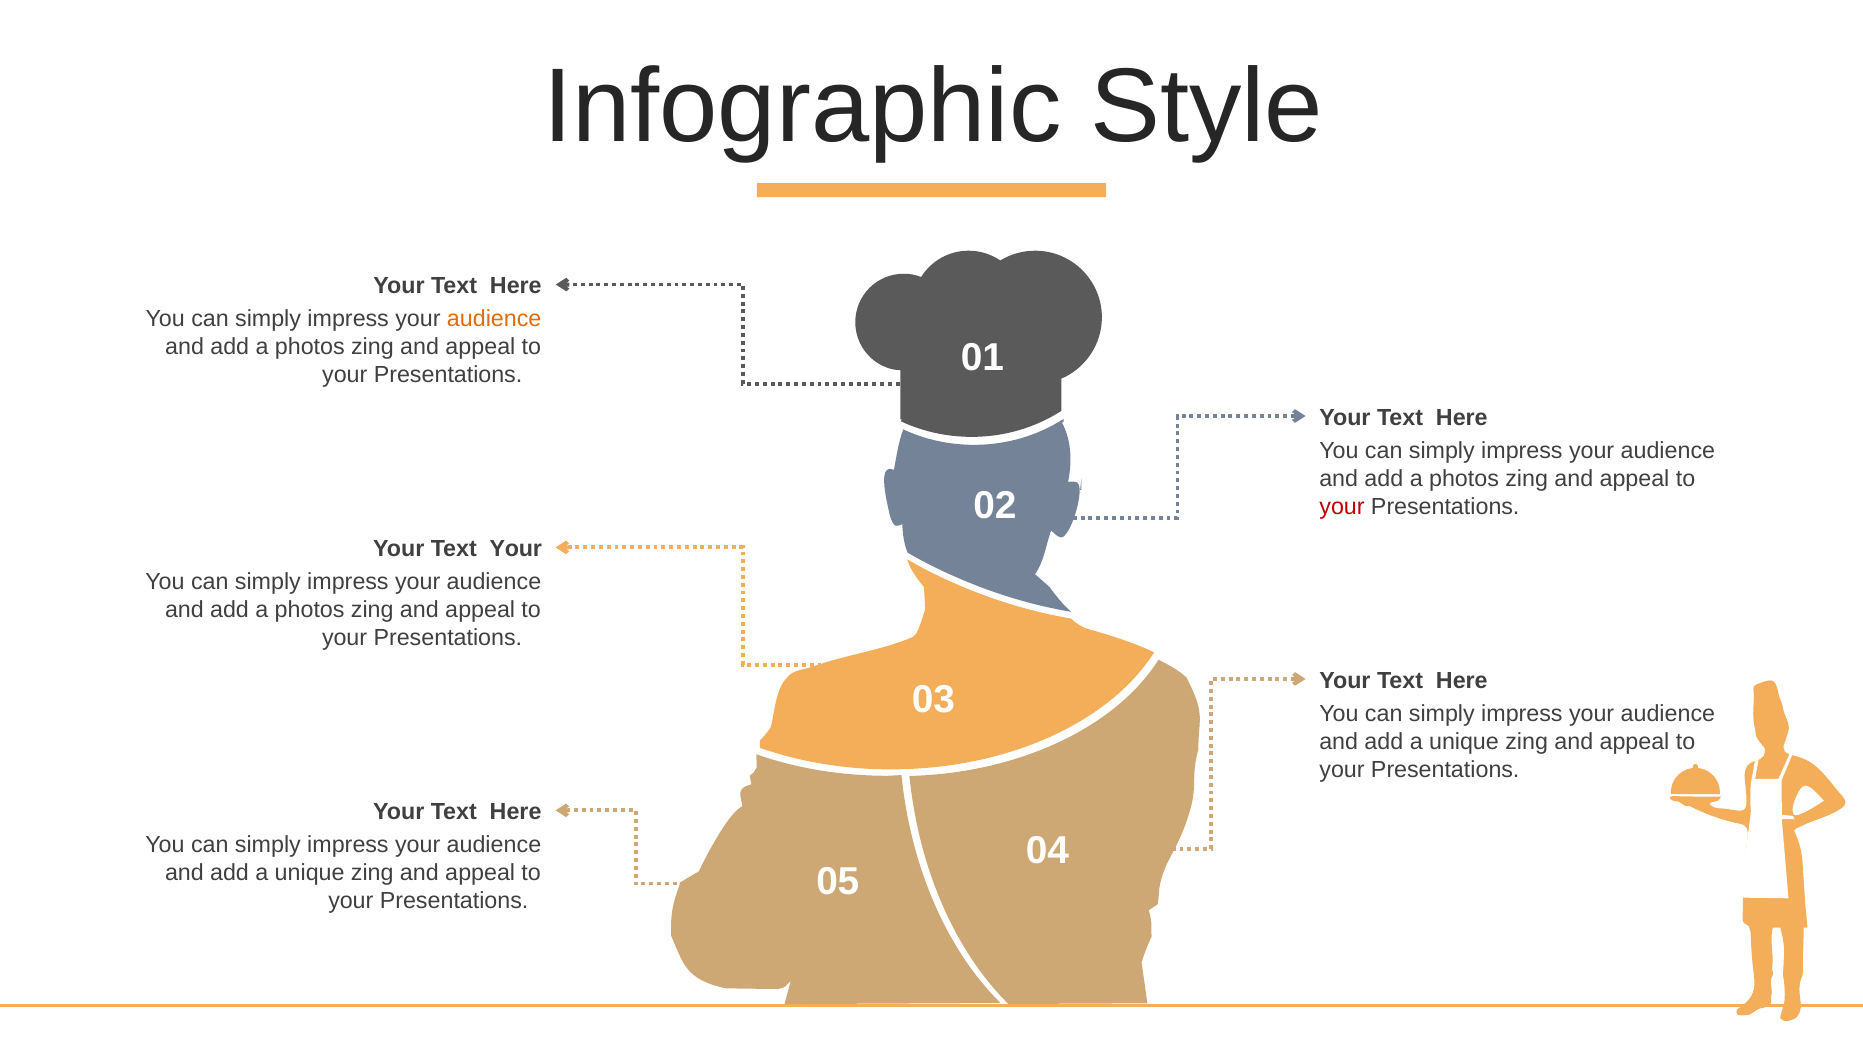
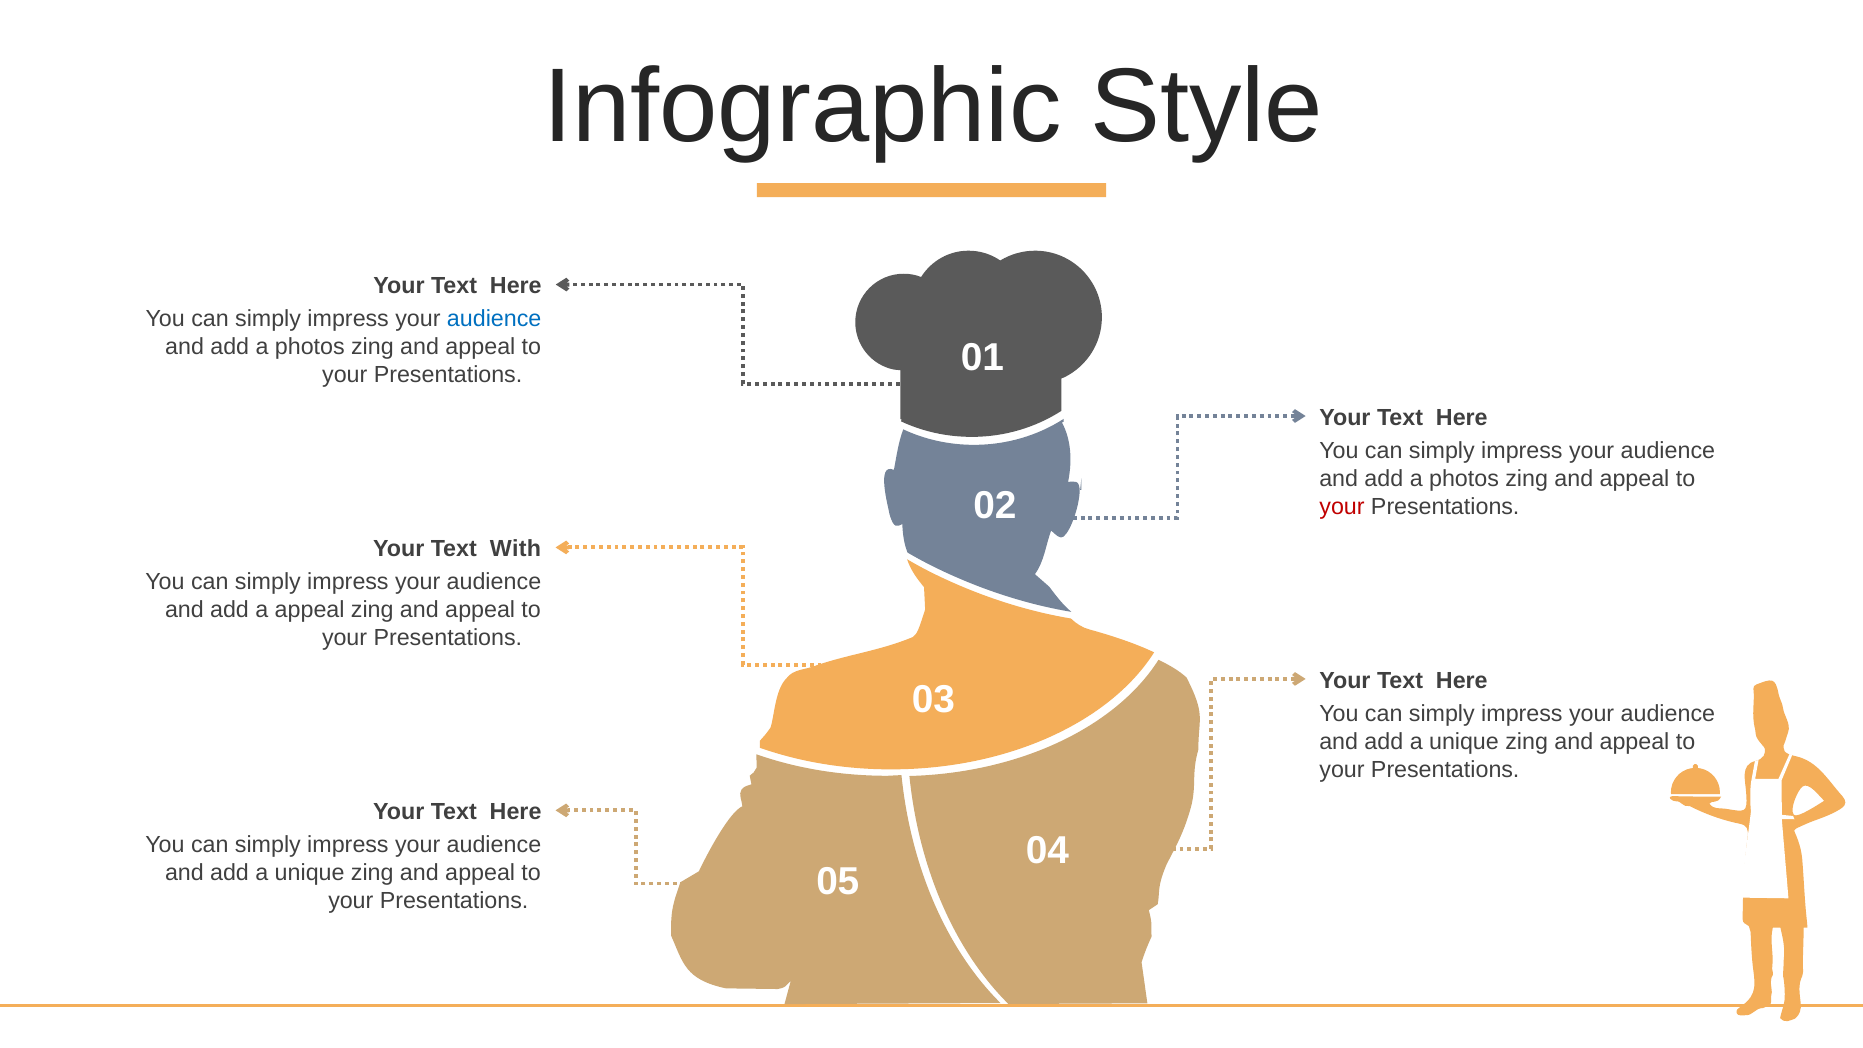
audience at (494, 319) colour: orange -> blue
Text Your: Your -> With
photos at (310, 610): photos -> appeal
